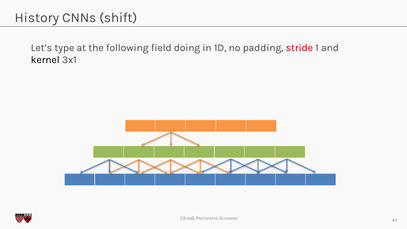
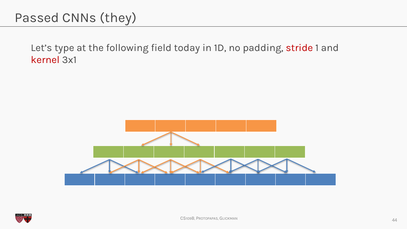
History: History -> Passed
shift: shift -> they
doing: doing -> today
kernel colour: black -> red
